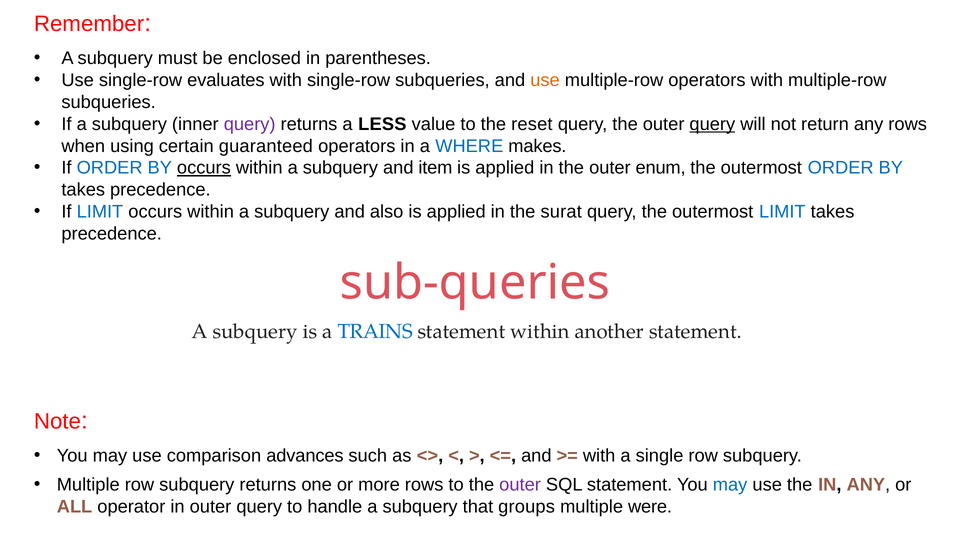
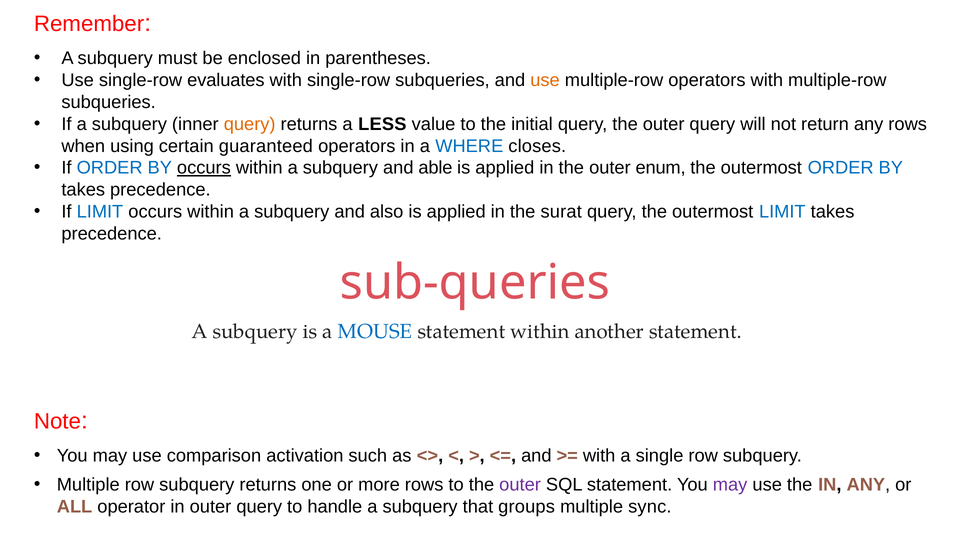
query at (250, 124) colour: purple -> orange
reset: reset -> initial
query at (712, 124) underline: present -> none
makes: makes -> closes
item: item -> able
TRAINS: TRAINS -> MOUSE
advances: advances -> activation
may at (730, 485) colour: blue -> purple
were: were -> sync
